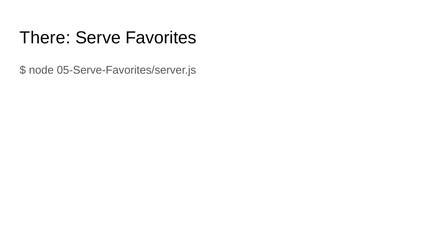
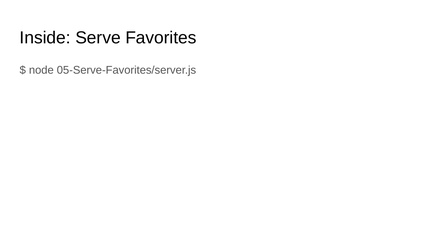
There: There -> Inside
